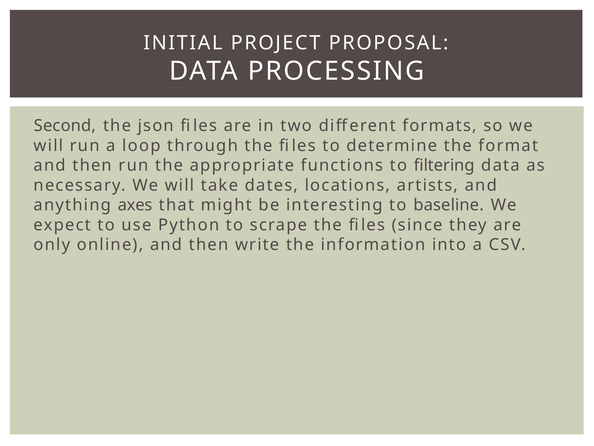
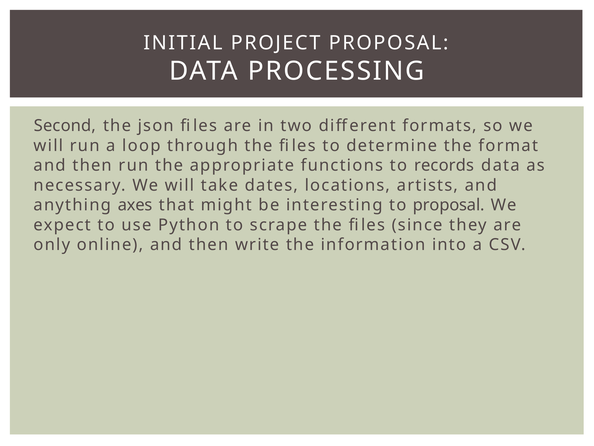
filtering: filtering -> records
to baseline: baseline -> proposal
